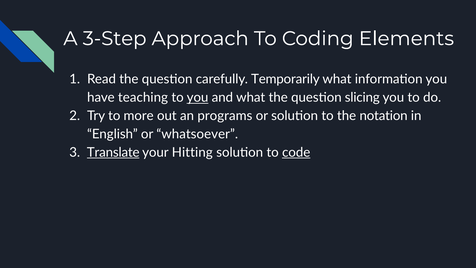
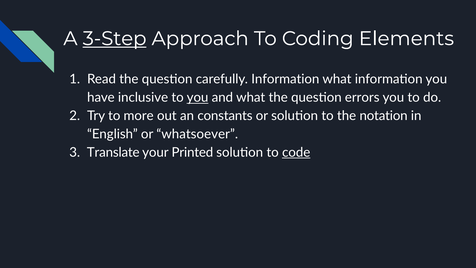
3-Step underline: none -> present
carefully Temporarily: Temporarily -> Information
teaching: teaching -> inclusive
slicing: slicing -> errors
programs: programs -> constants
Translate underline: present -> none
Hitting: Hitting -> Printed
